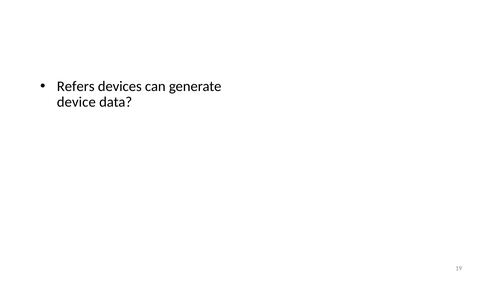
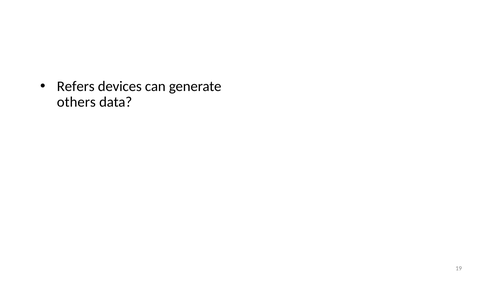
device: device -> others
